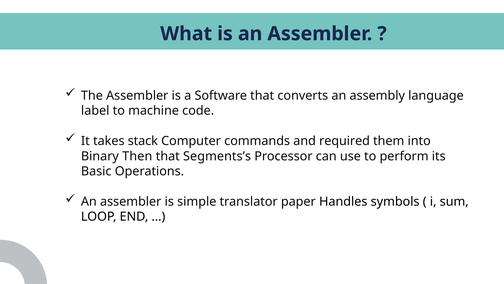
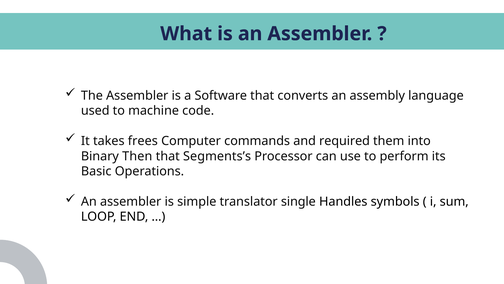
label: label -> used
stack: stack -> frees
paper: paper -> single
